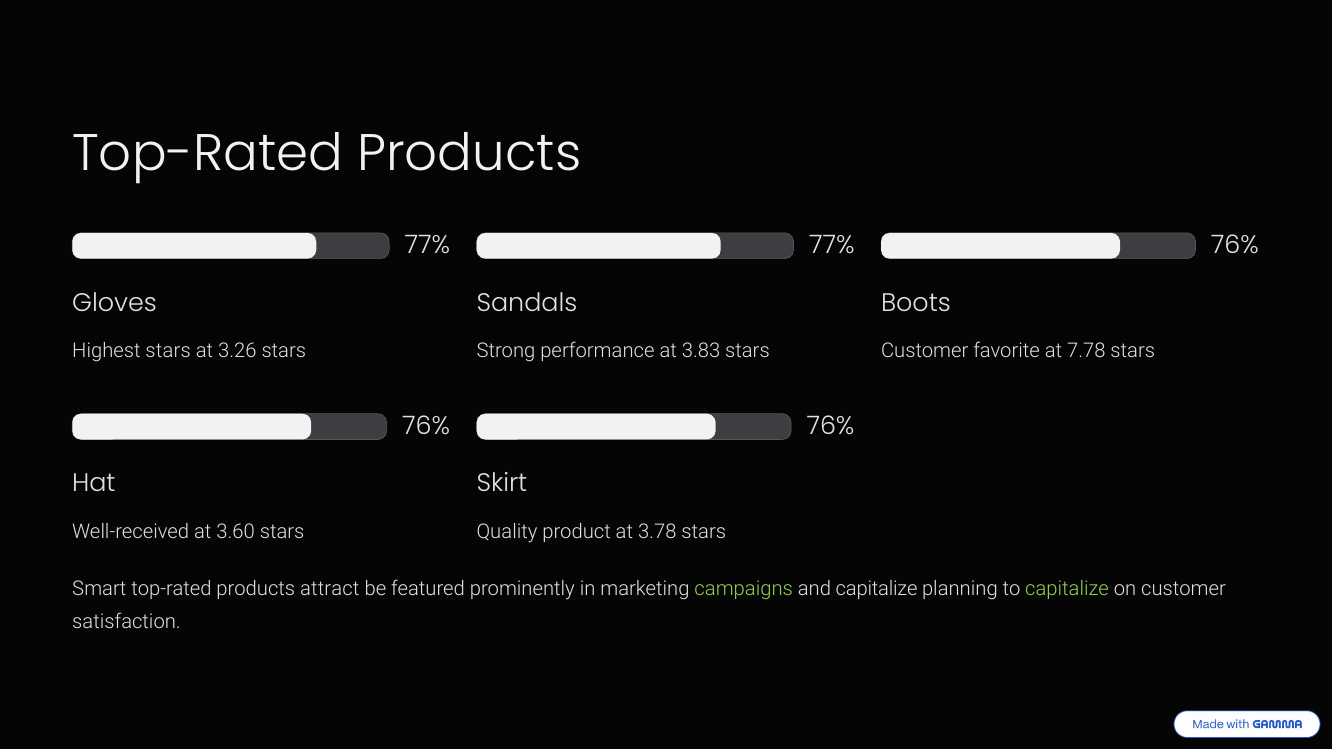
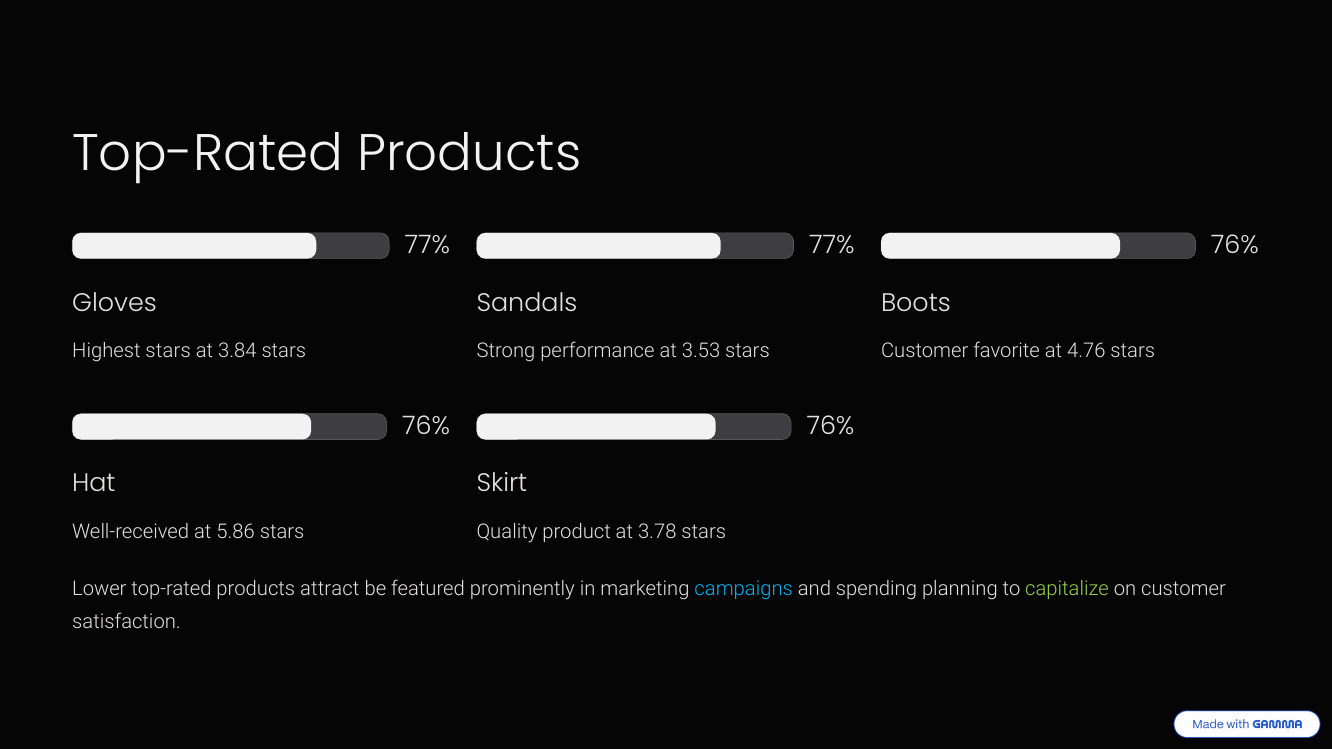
3.26: 3.26 -> 3.84
3.83: 3.83 -> 3.53
7.78: 7.78 -> 4.76
3.60: 3.60 -> 5.86
Smart: Smart -> Lower
campaigns colour: light green -> light blue
and capitalize: capitalize -> spending
